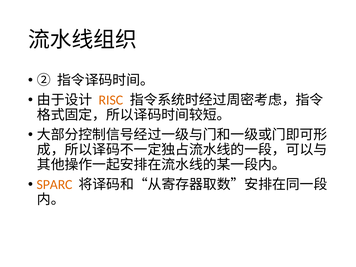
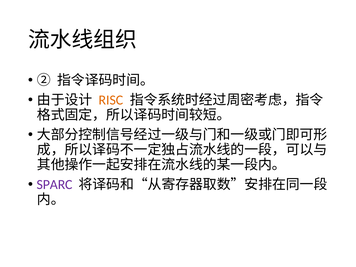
SPARC colour: orange -> purple
